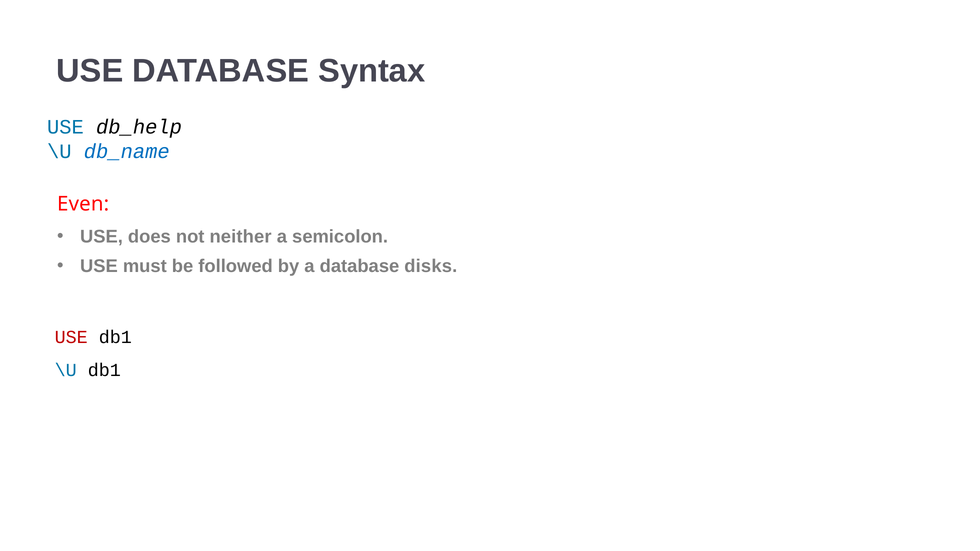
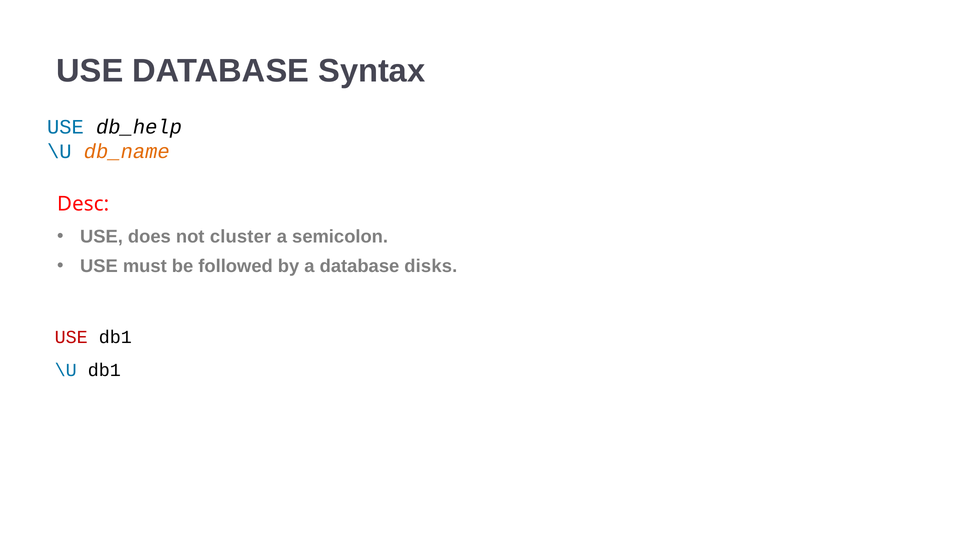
db_name colour: blue -> orange
Even: Even -> Desc
neither: neither -> cluster
